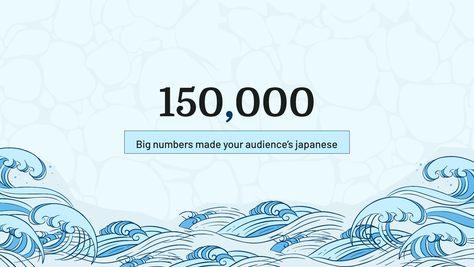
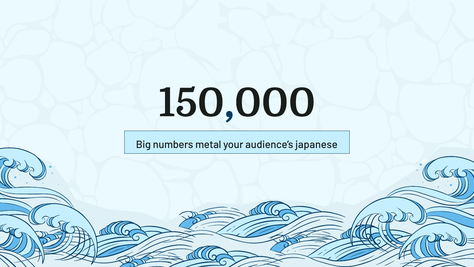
made: made -> metal
